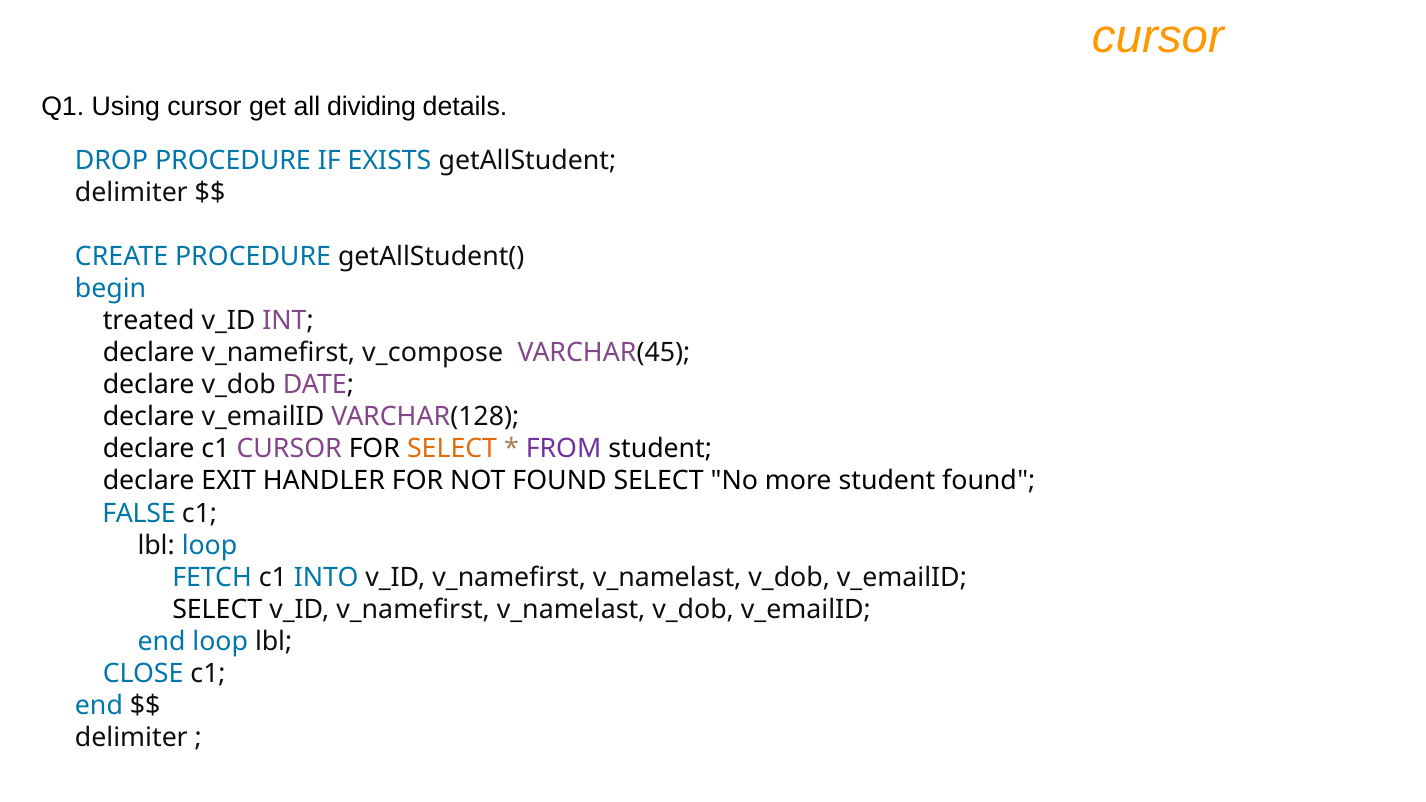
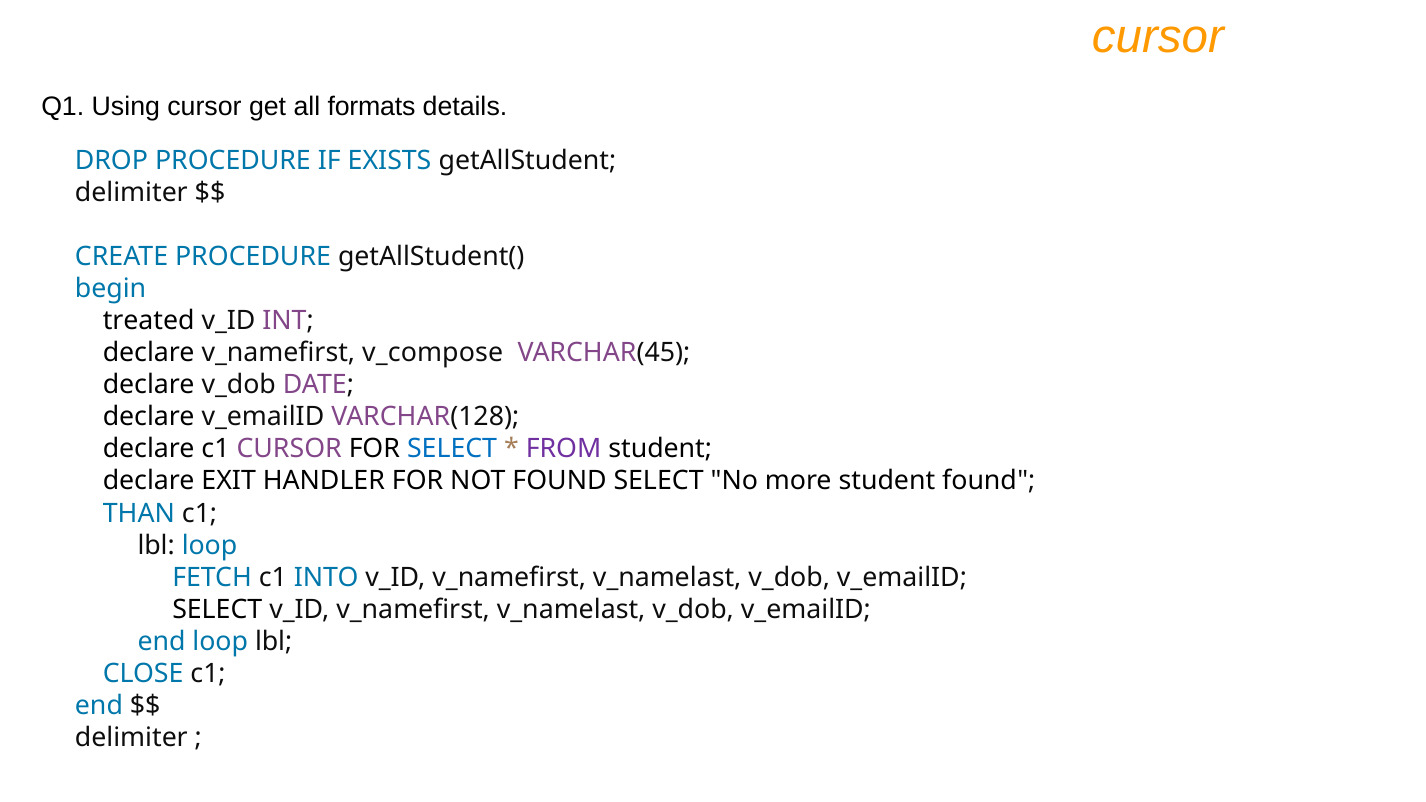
dividing: dividing -> formats
SELECT at (452, 449) colour: orange -> blue
FALSE: FALSE -> THAN
